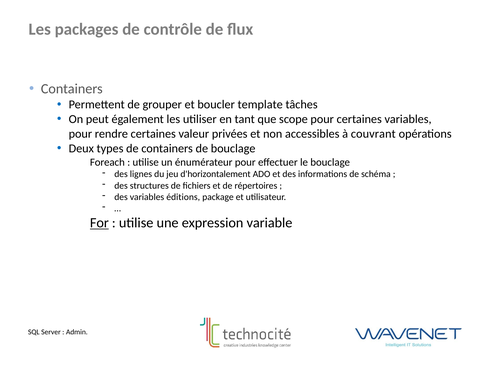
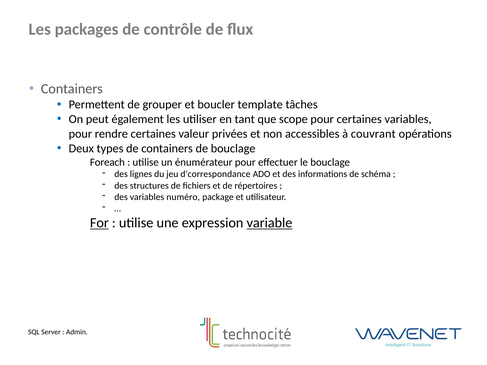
d'horizontalement: d'horizontalement -> d'correspondance
éditions: éditions -> numéro
variable underline: none -> present
